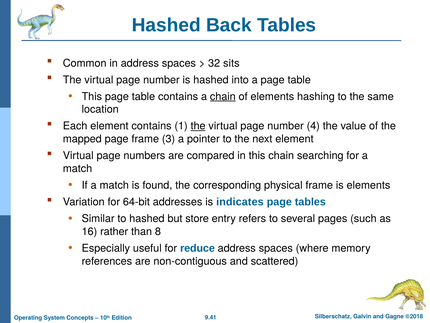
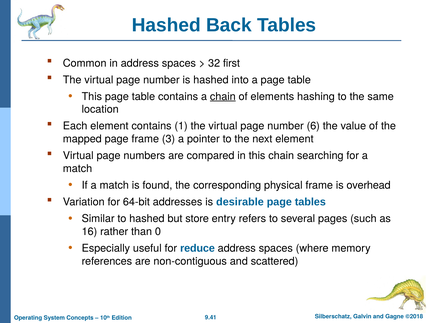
sits: sits -> first
the at (198, 126) underline: present -> none
4: 4 -> 6
is elements: elements -> overhead
indicates: indicates -> desirable
8: 8 -> 0
